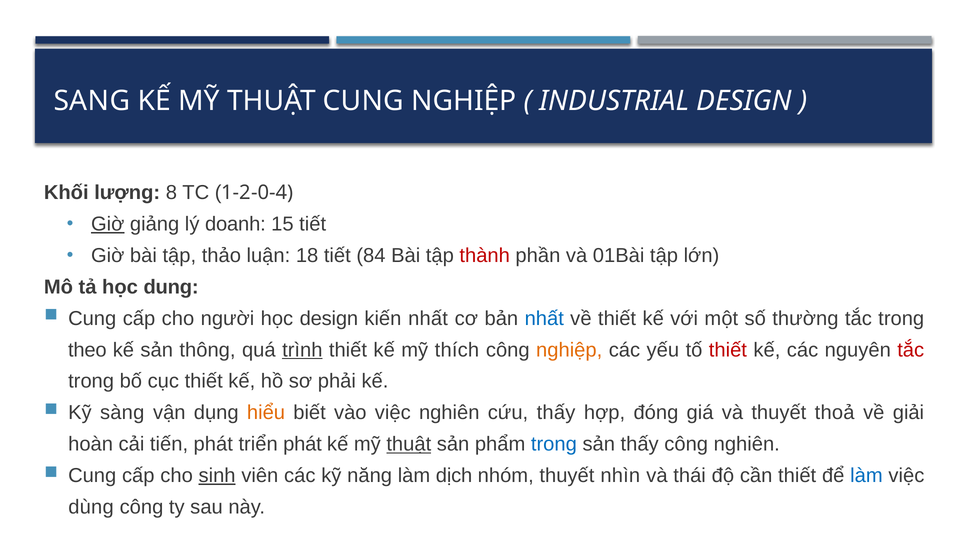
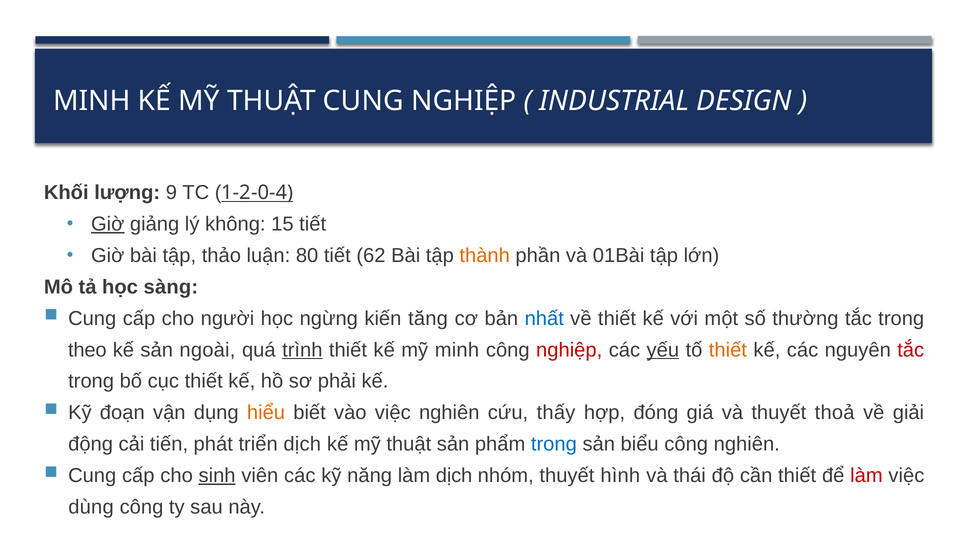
SANG at (92, 101): SANG -> MINH
8: 8 -> 9
1-2-0-4 underline: none -> present
doanh: doanh -> không
18: 18 -> 80
84: 84 -> 62
thành colour: red -> orange
dung: dung -> sàng
học design: design -> ngừng
kiến nhất: nhất -> tăng
thông: thông -> ngoài
mỹ thích: thích -> minh
nghiệp at (569, 350) colour: orange -> red
yếu underline: none -> present
thiết at (728, 350) colour: red -> orange
sàng: sàng -> đoạn
hoàn: hoàn -> động
triển phát: phát -> dịch
thuật at (409, 444) underline: present -> none
sản thấy: thấy -> biểu
nhìn: nhìn -> hình
làm at (866, 476) colour: blue -> red
